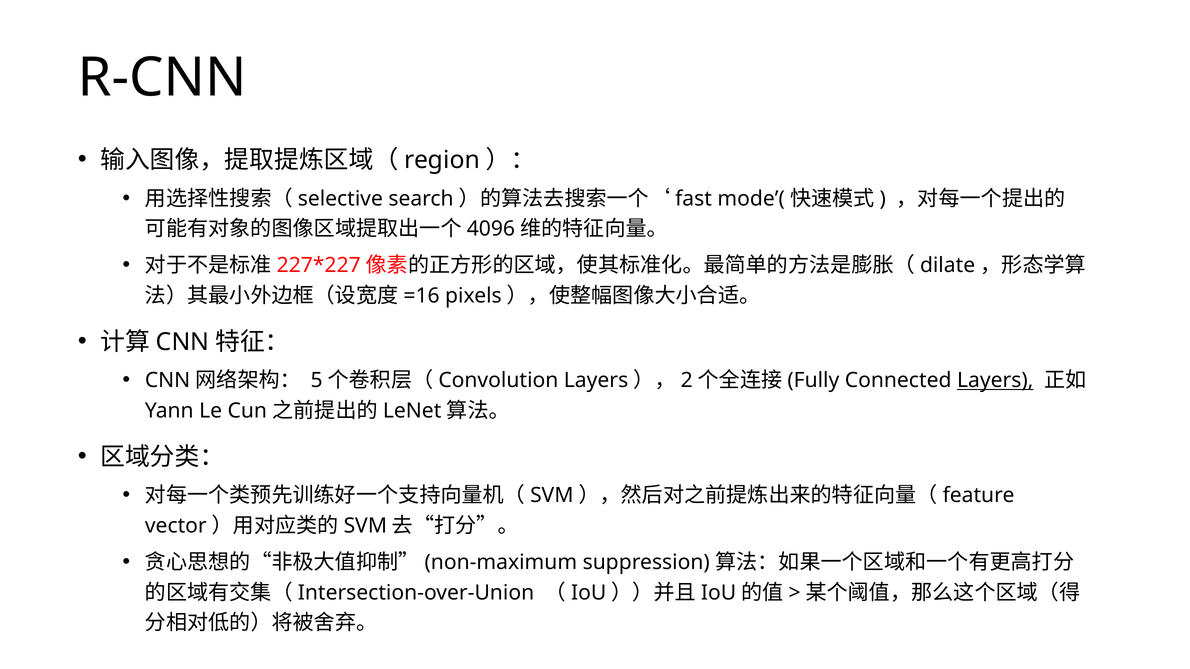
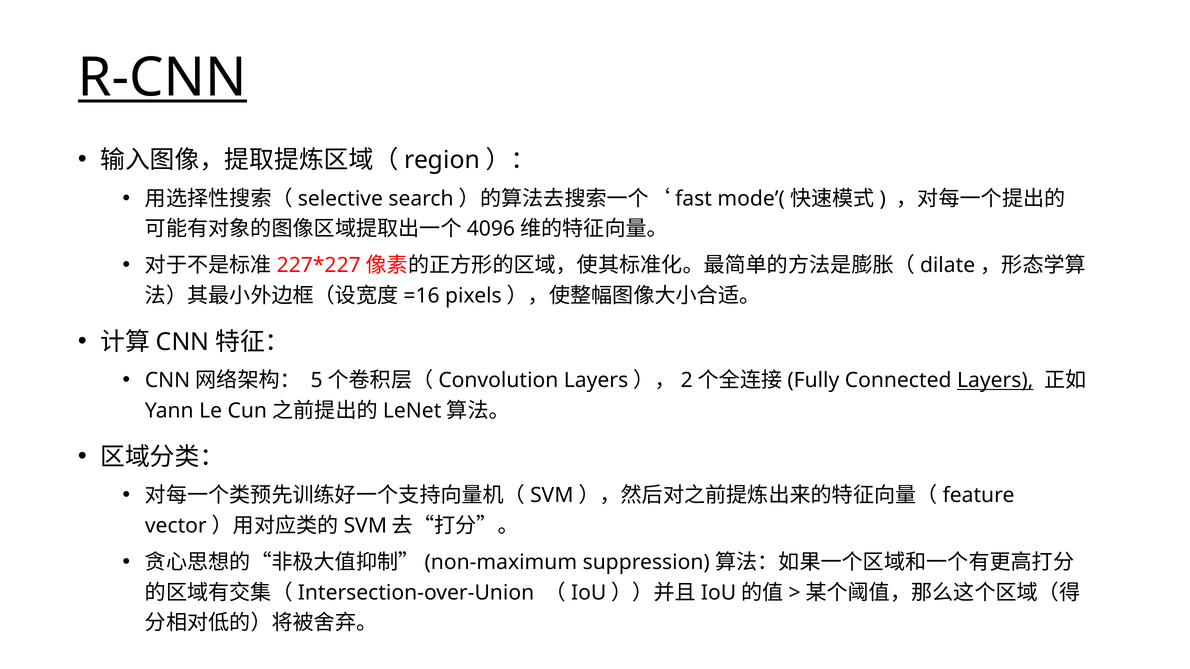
R-CNN underline: none -> present
